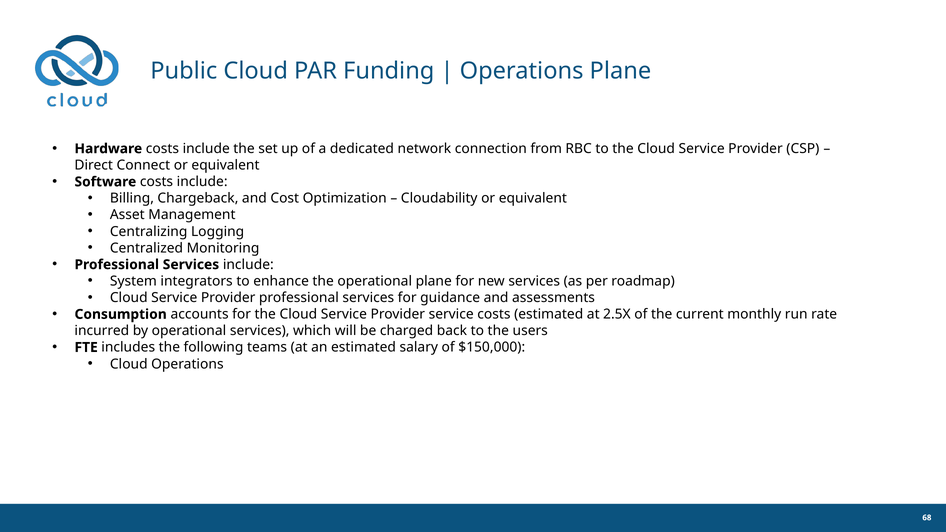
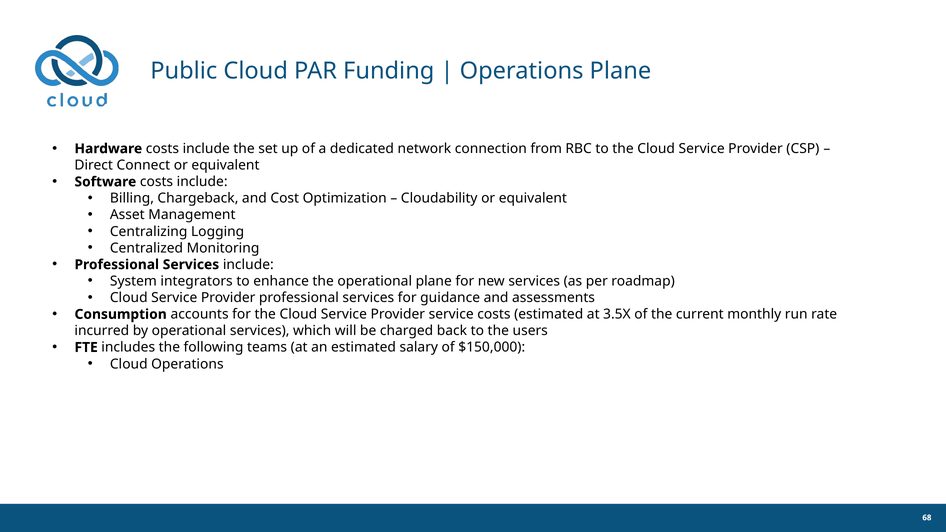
2.5X: 2.5X -> 3.5X
